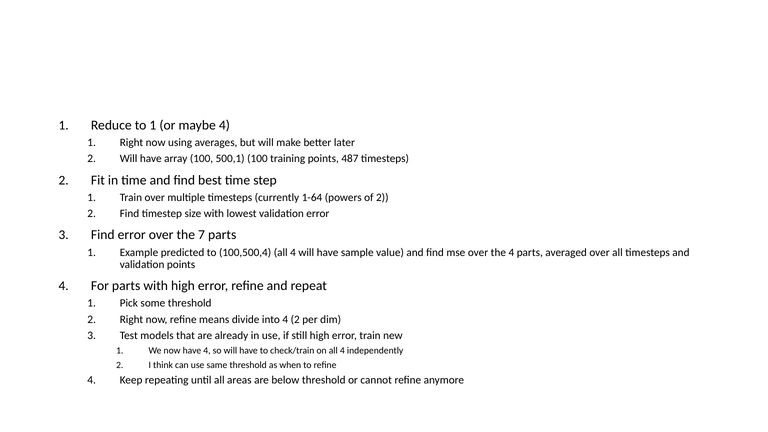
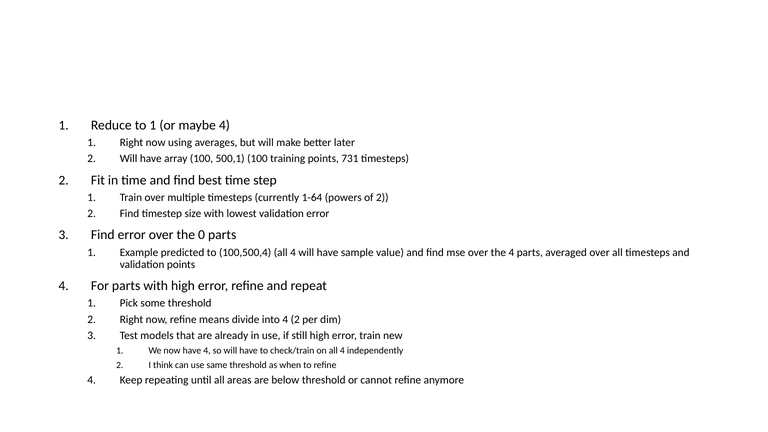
487: 487 -> 731
7: 7 -> 0
